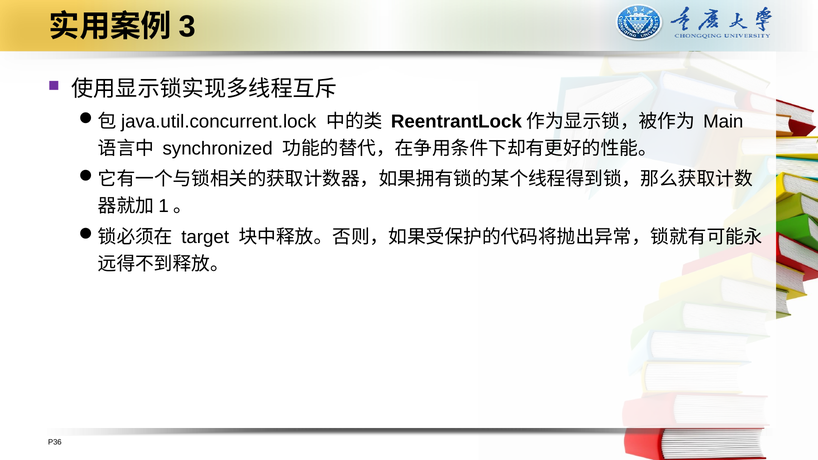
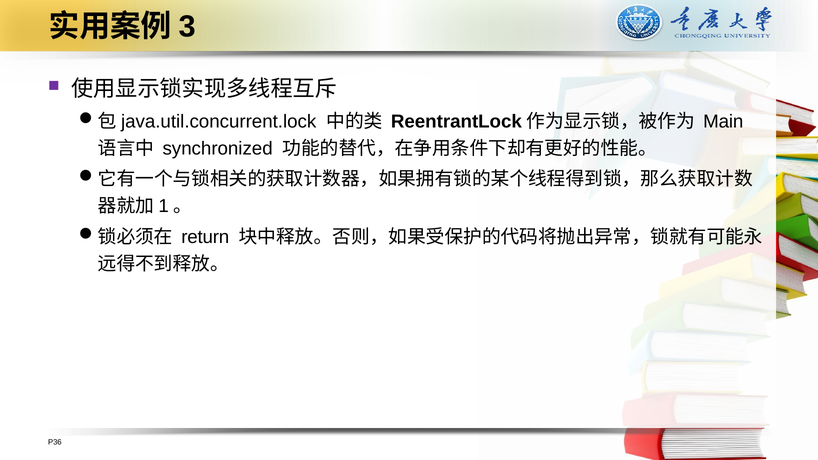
target: target -> return
